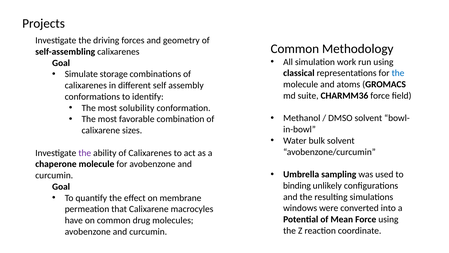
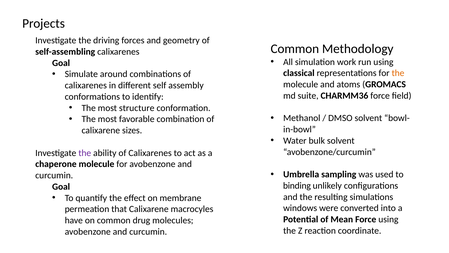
storage: storage -> around
the at (398, 73) colour: blue -> orange
solubility: solubility -> structure
